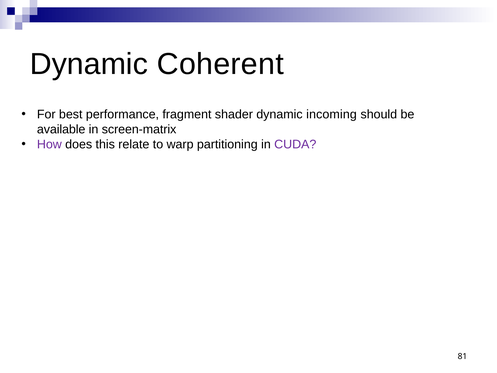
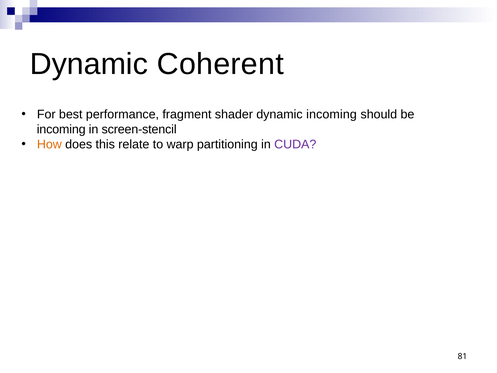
available at (61, 129): available -> incoming
screen-matrix: screen-matrix -> screen-stencil
How colour: purple -> orange
